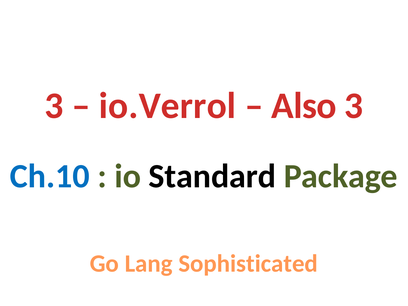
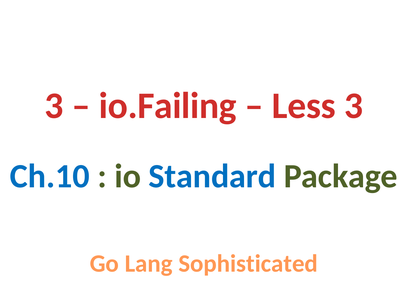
io.Verrol: io.Verrol -> io.Failing
Also: Also -> Less
Standard colour: black -> blue
